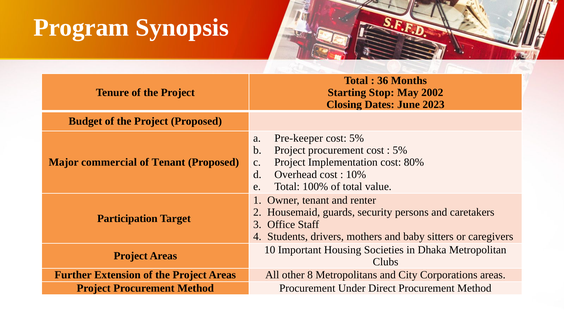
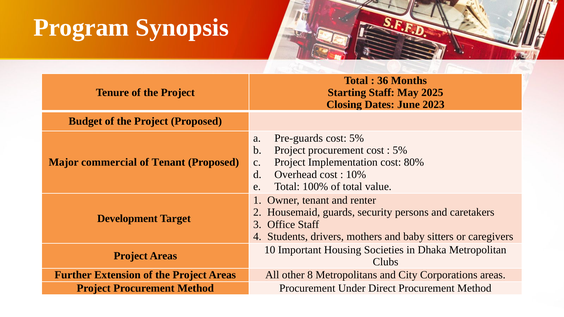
Starting Stop: Stop -> Staff
2002: 2002 -> 2025
Pre-keeper: Pre-keeper -> Pre-guards
Participation: Participation -> Development
